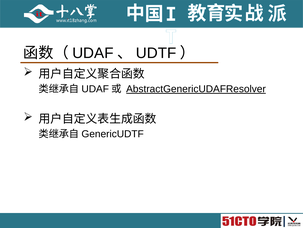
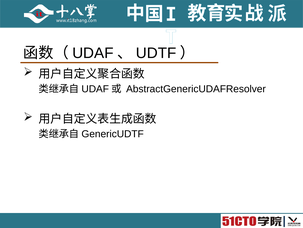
AbstractGenericUDAFResolver underline: present -> none
